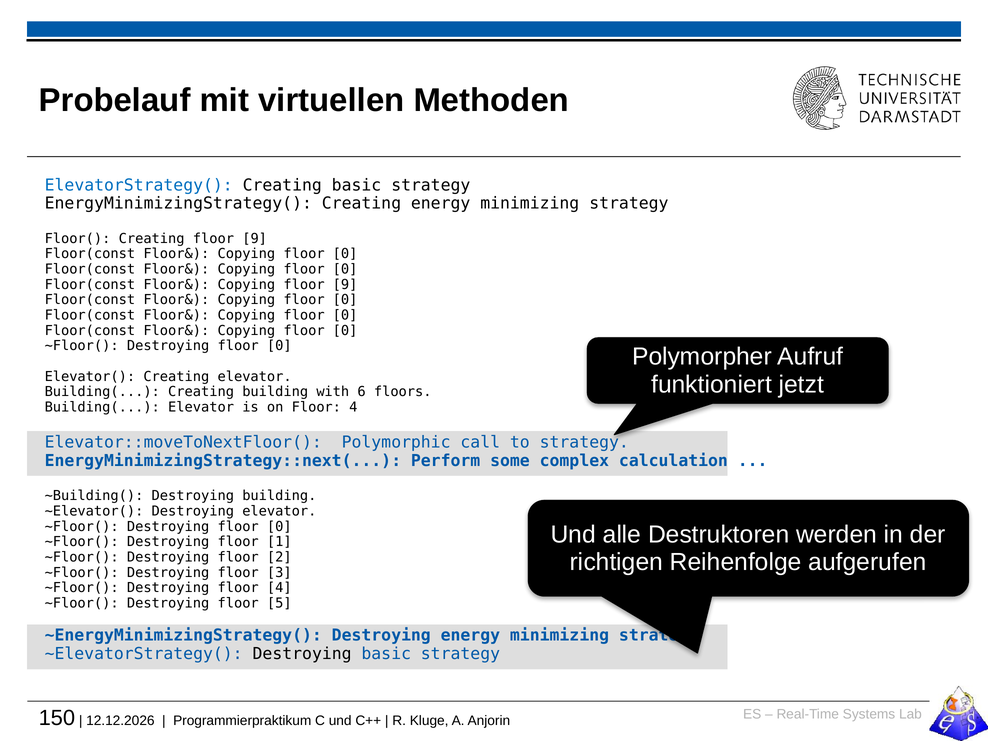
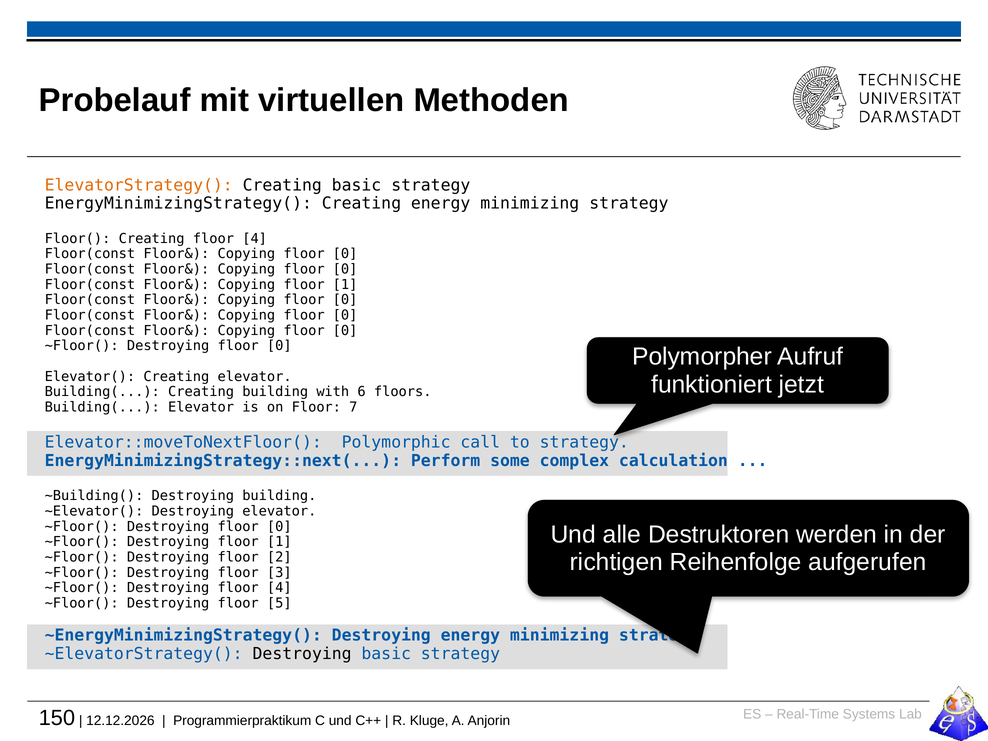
ElevatorStrategy( colour: blue -> orange
Creating floor 9: 9 -> 4
Copying floor 9: 9 -> 1
on Floor 4: 4 -> 7
